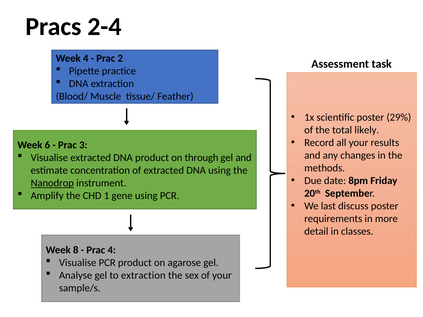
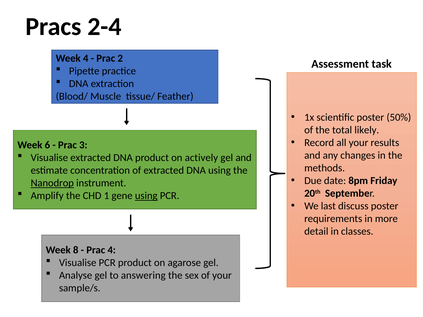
29%: 29% -> 50%
through: through -> actively
using at (146, 196) underline: none -> present
to extraction: extraction -> answering
